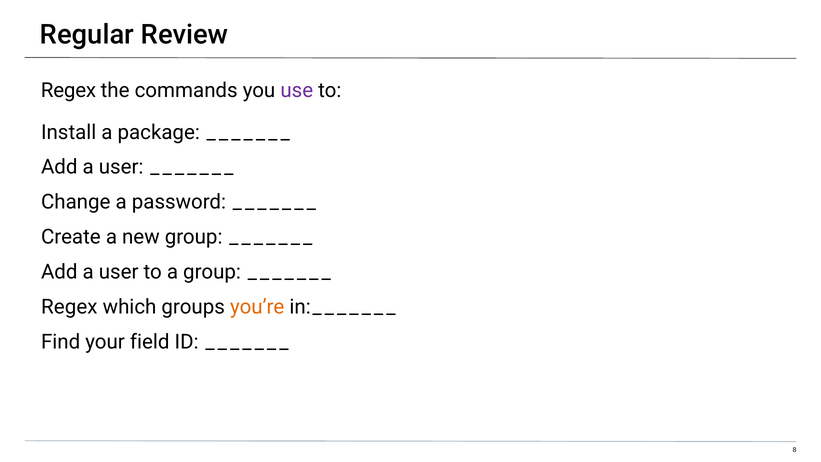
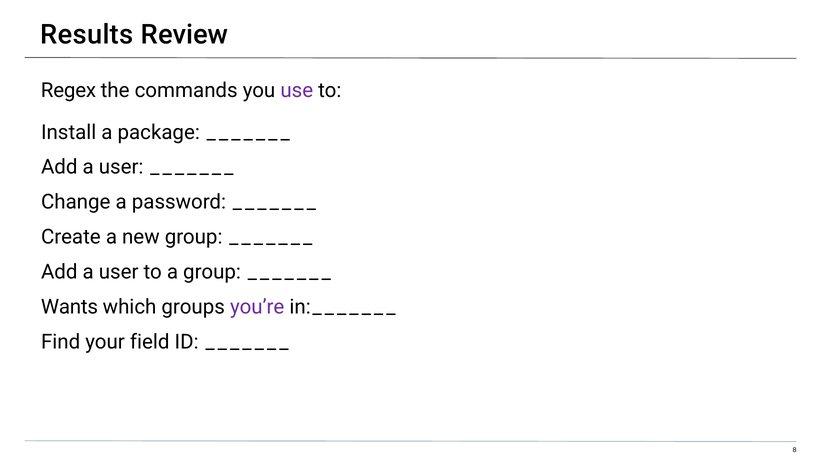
Regular: Regular -> Results
Regex at (69, 307): Regex -> Wants
you’re colour: orange -> purple
